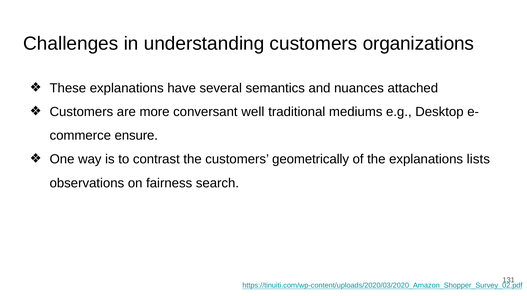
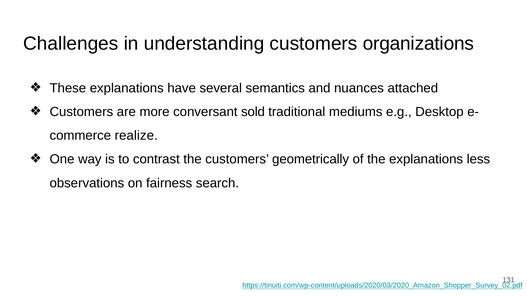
well: well -> sold
ensure: ensure -> realize
lists: lists -> less
